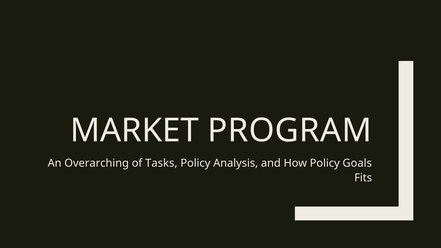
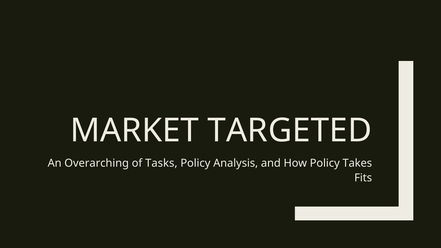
PROGRAM: PROGRAM -> TARGETED
Goals: Goals -> Takes
